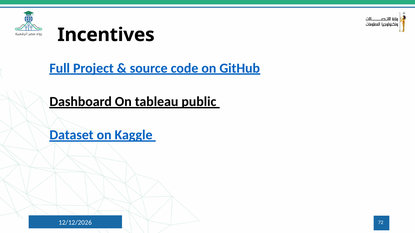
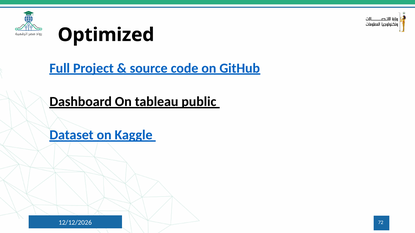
Incentives: Incentives -> Optimized
